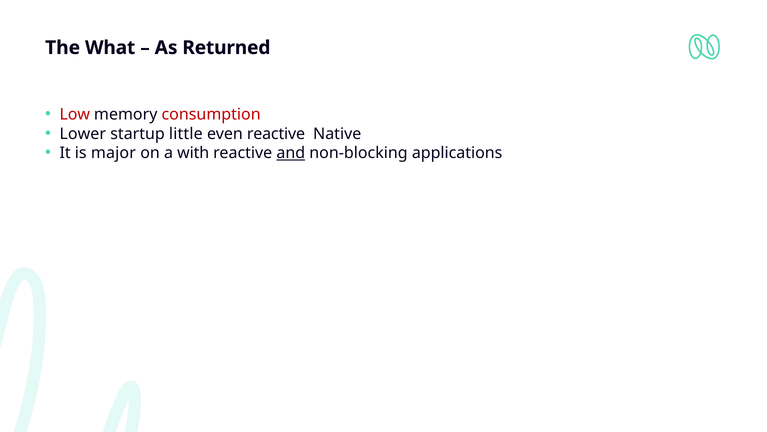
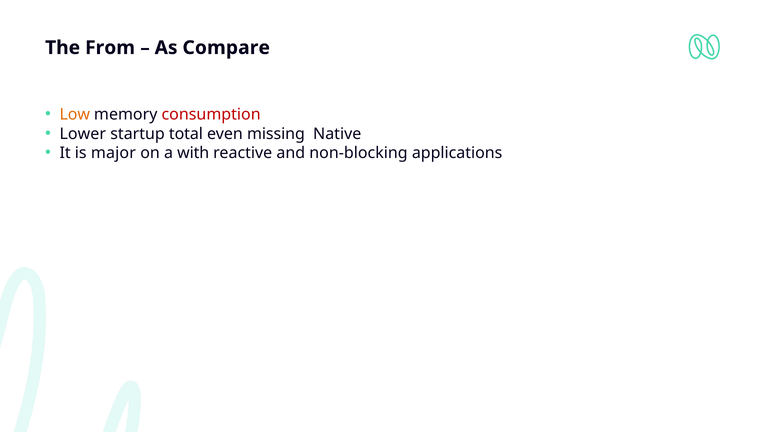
What: What -> From
Returned: Returned -> Compare
Low colour: red -> orange
little: little -> total
even reactive: reactive -> missing
and underline: present -> none
